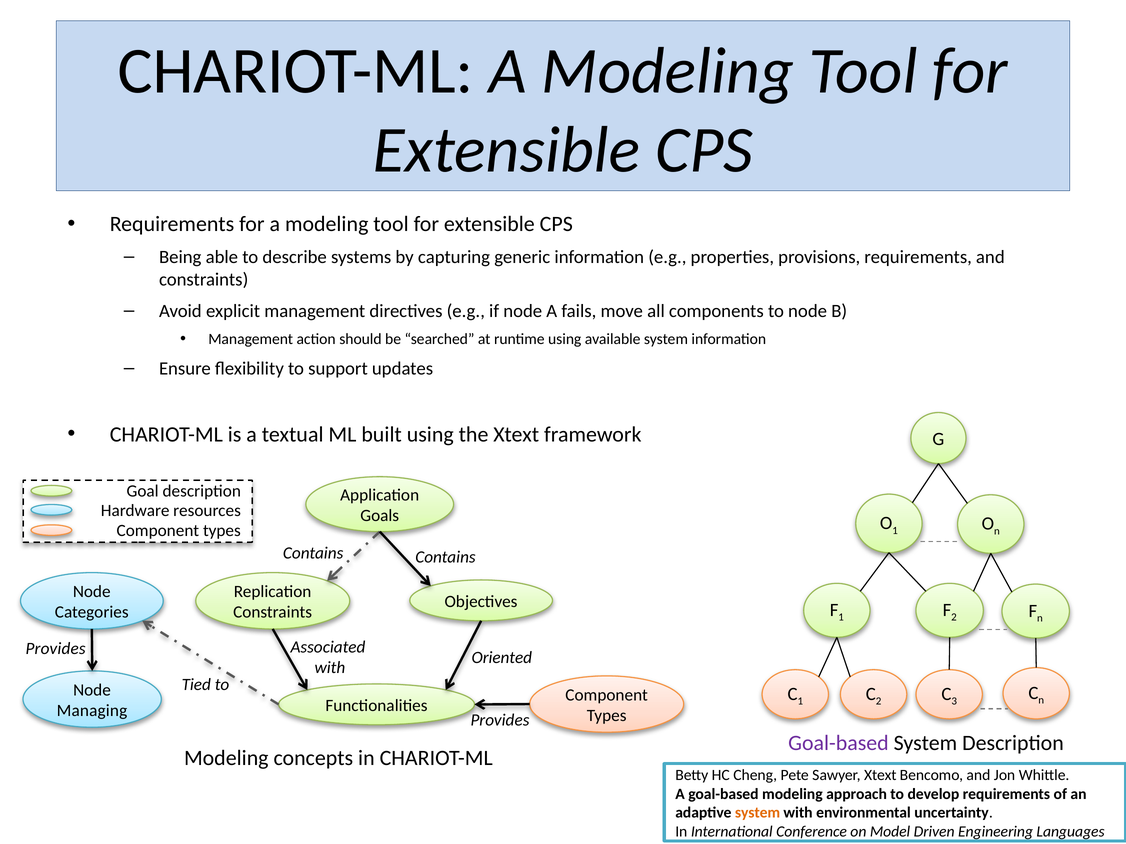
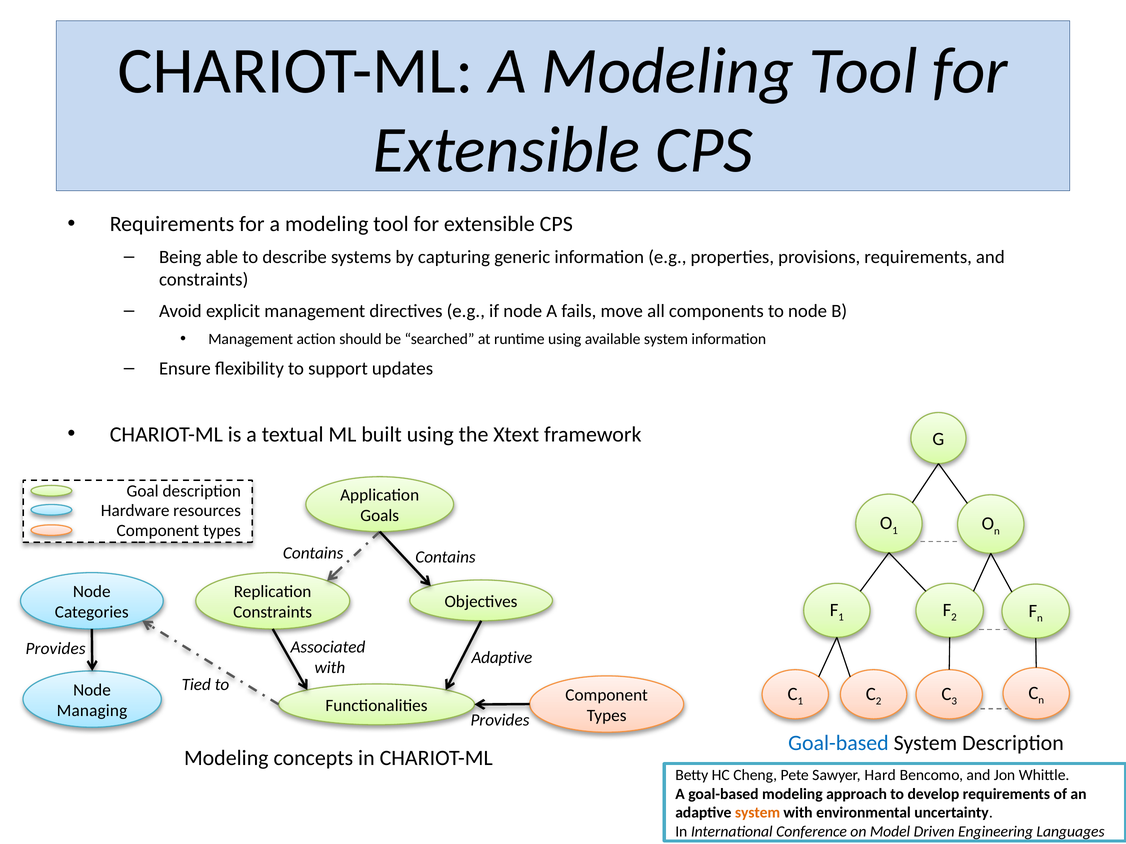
Oriented at (502, 658): Oriented -> Adaptive
Goal-based at (838, 744) colour: purple -> blue
Sawyer Xtext: Xtext -> Hard
